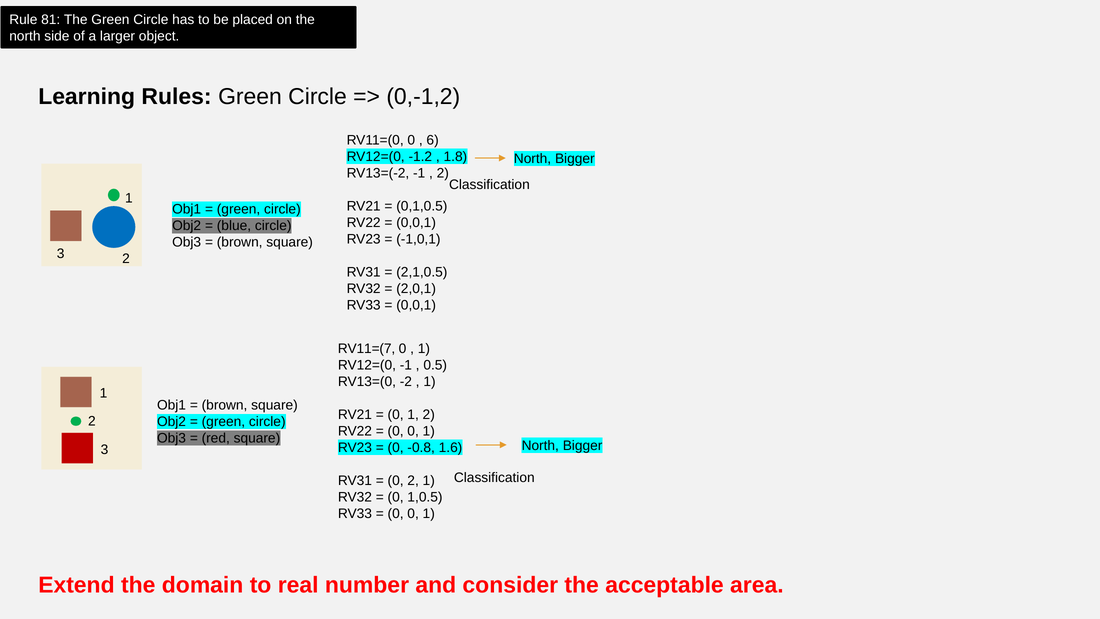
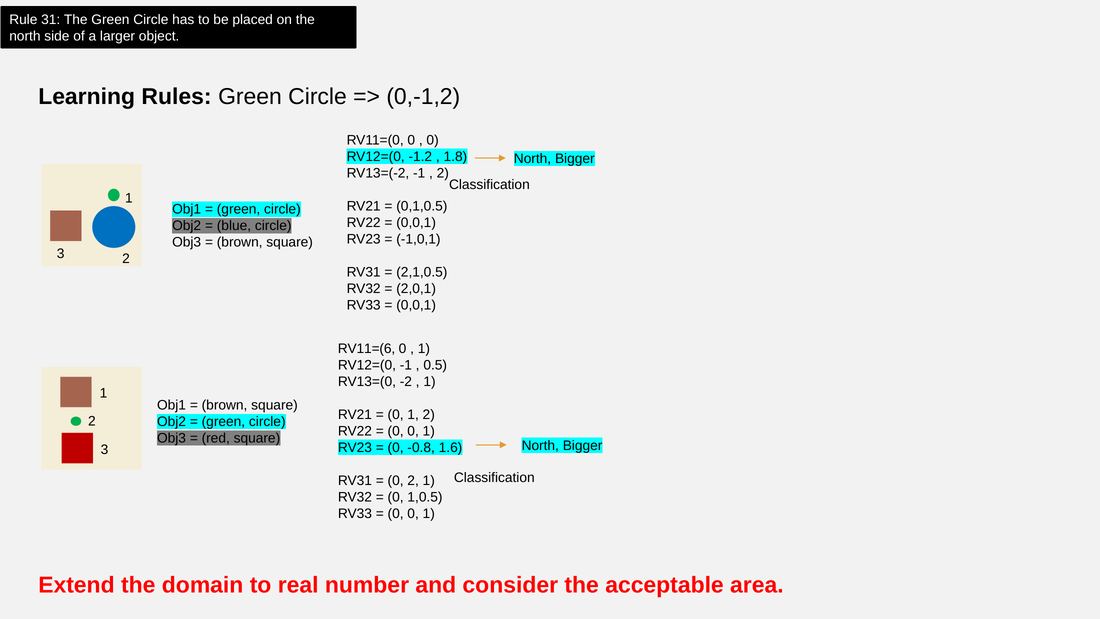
81: 81 -> 31
6 at (433, 140): 6 -> 0
RV11=(7: RV11=(7 -> RV11=(6
